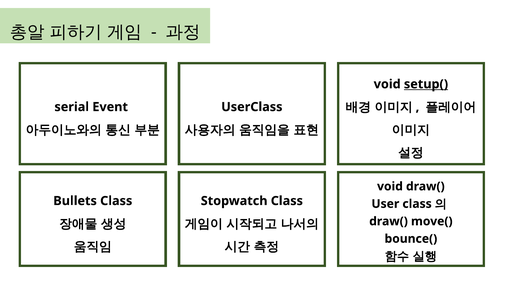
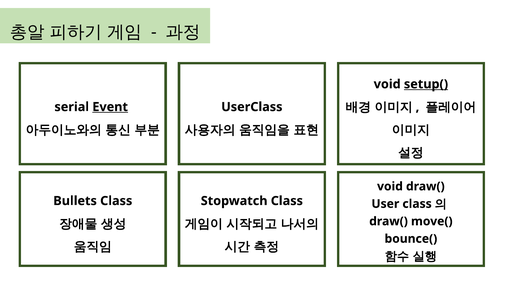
Event underline: none -> present
